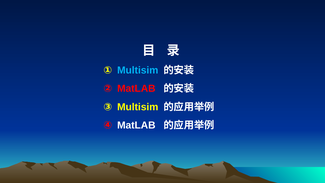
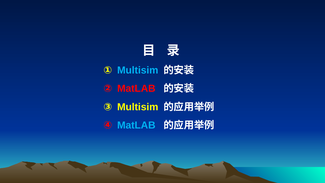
MatLAB at (136, 125) colour: white -> light blue
